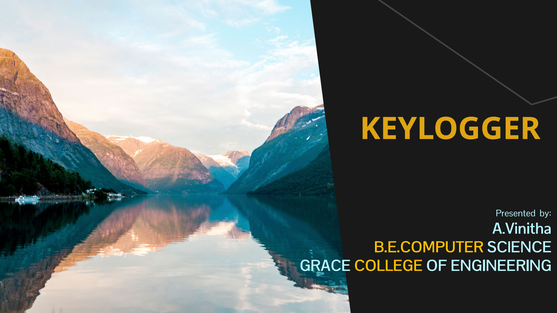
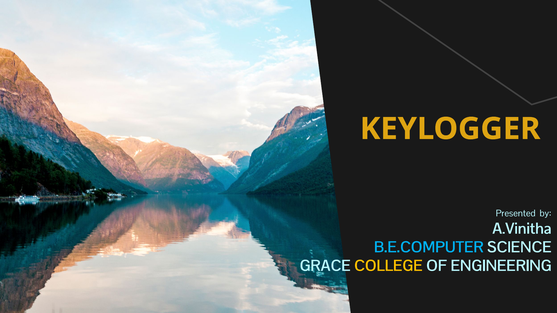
B.E.COMPUTER colour: yellow -> light blue
